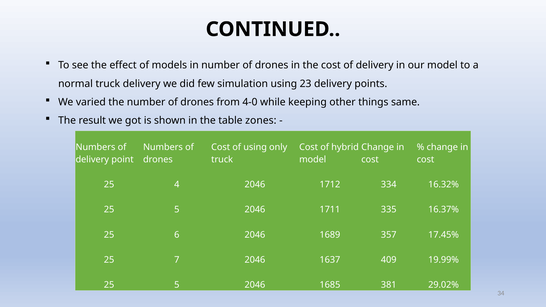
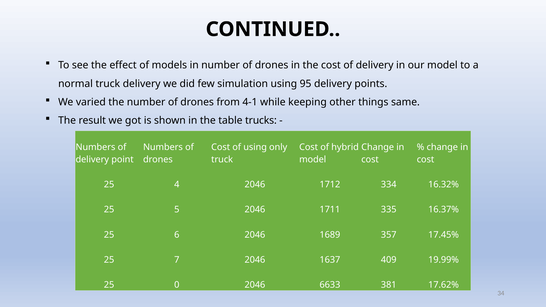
23: 23 -> 95
4-0: 4-0 -> 4-1
zones: zones -> trucks
5 at (177, 285): 5 -> 0
1685: 1685 -> 6633
29.02%: 29.02% -> 17.62%
